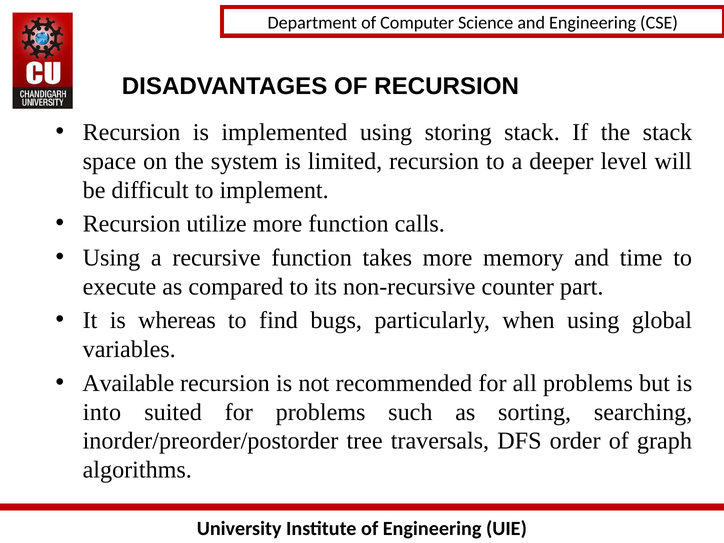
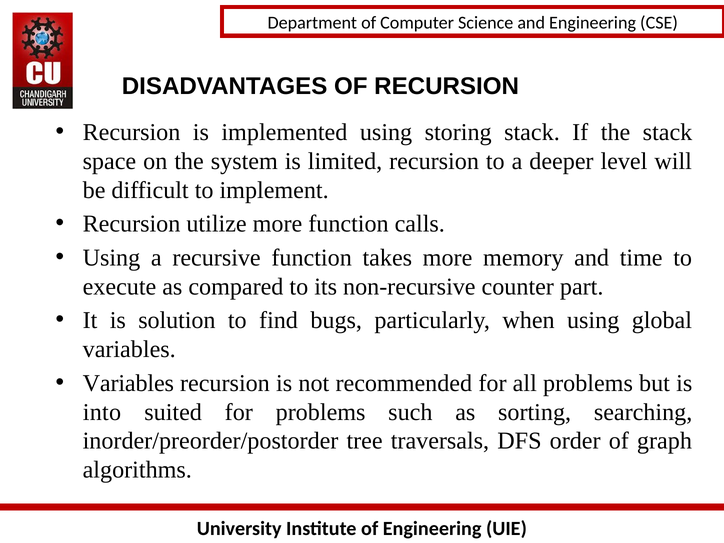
whereas: whereas -> solution
Available at (128, 383): Available -> Variables
